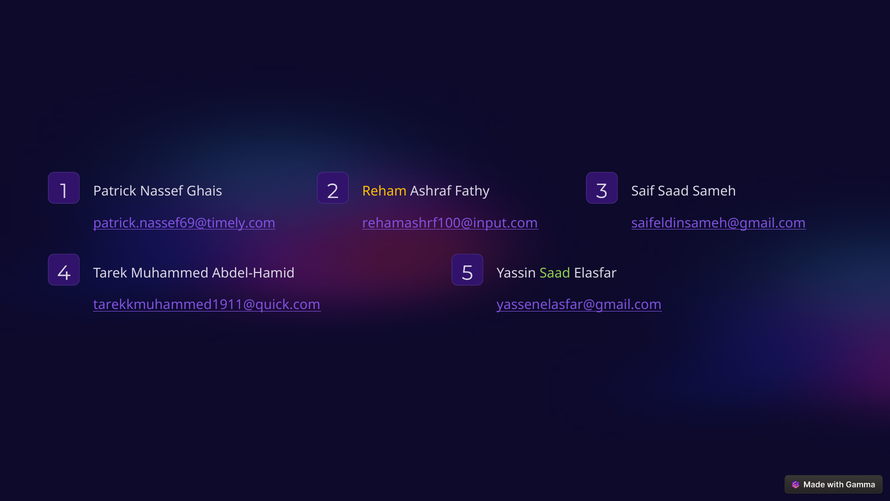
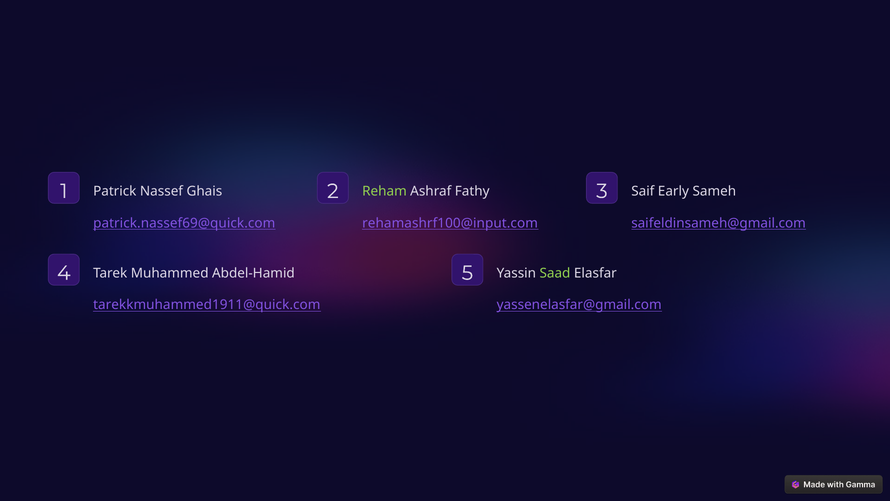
Reham colour: yellow -> light green
Saif Saad: Saad -> Early
patrick.nassef69@timely.com: patrick.nassef69@timely.com -> patrick.nassef69@quick.com
